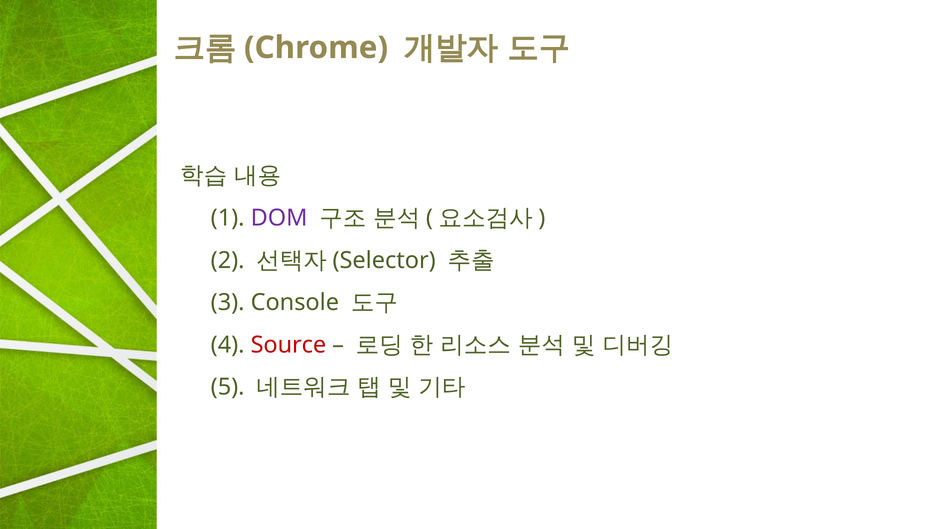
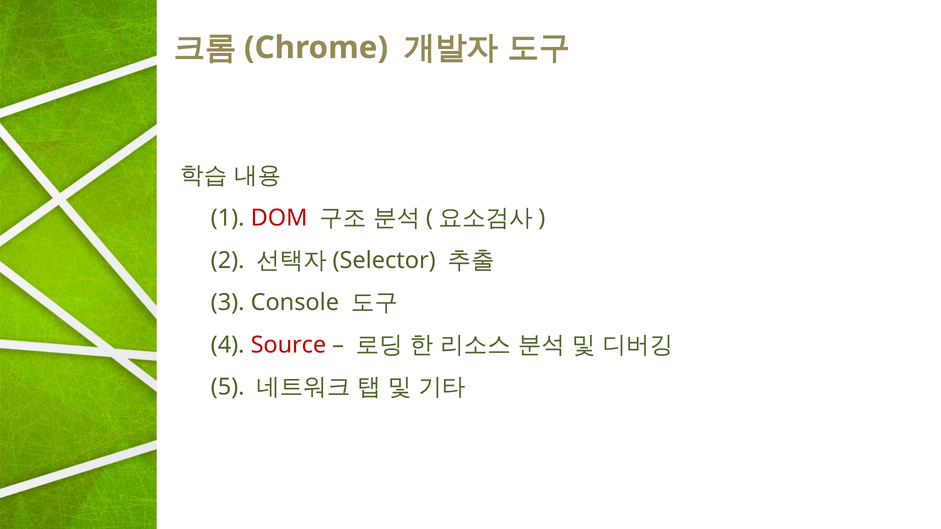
DOM colour: purple -> red
